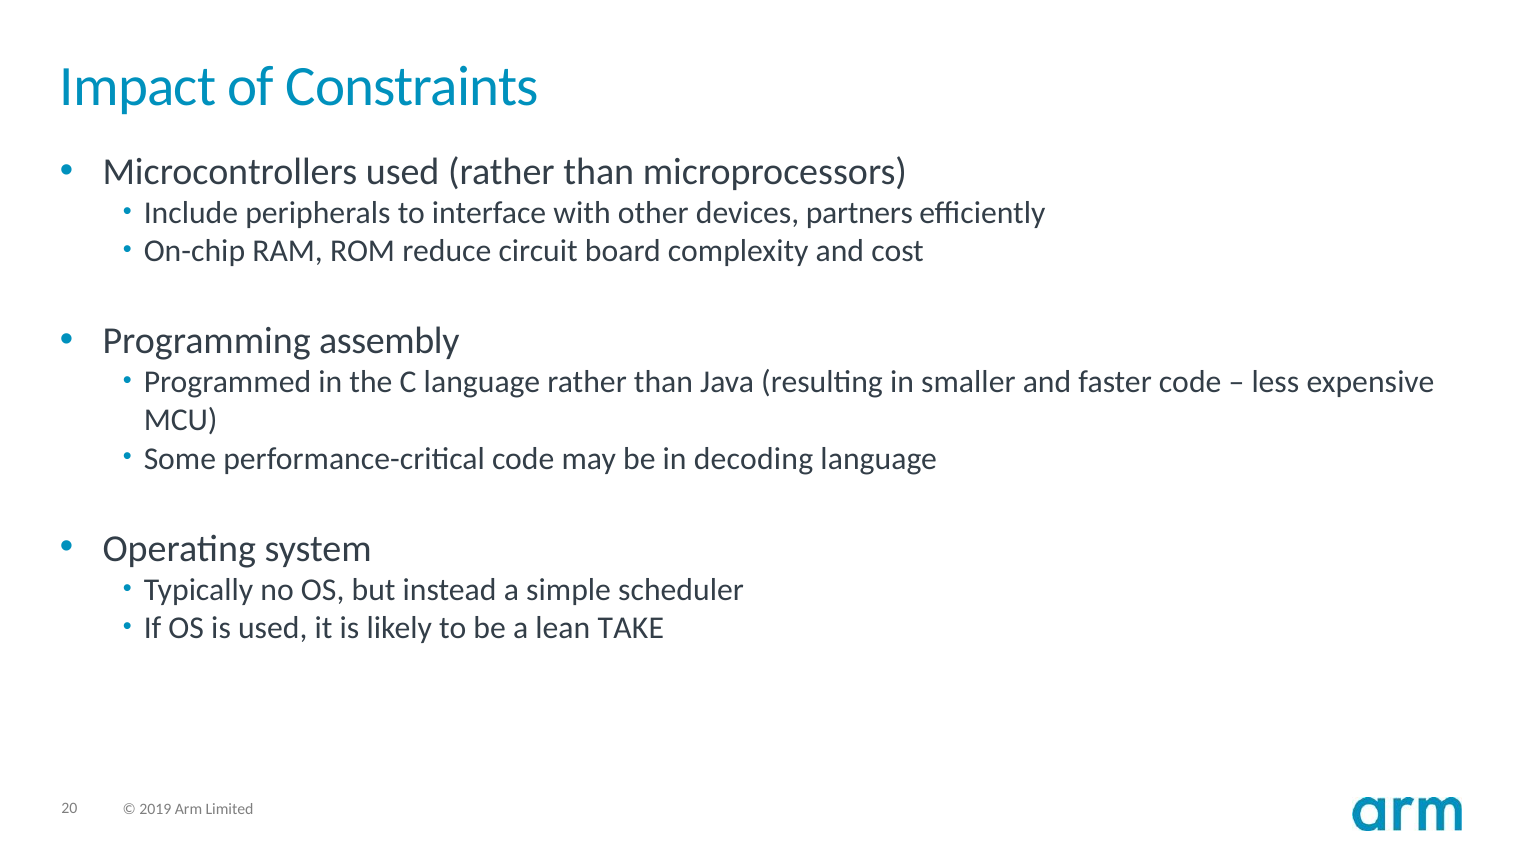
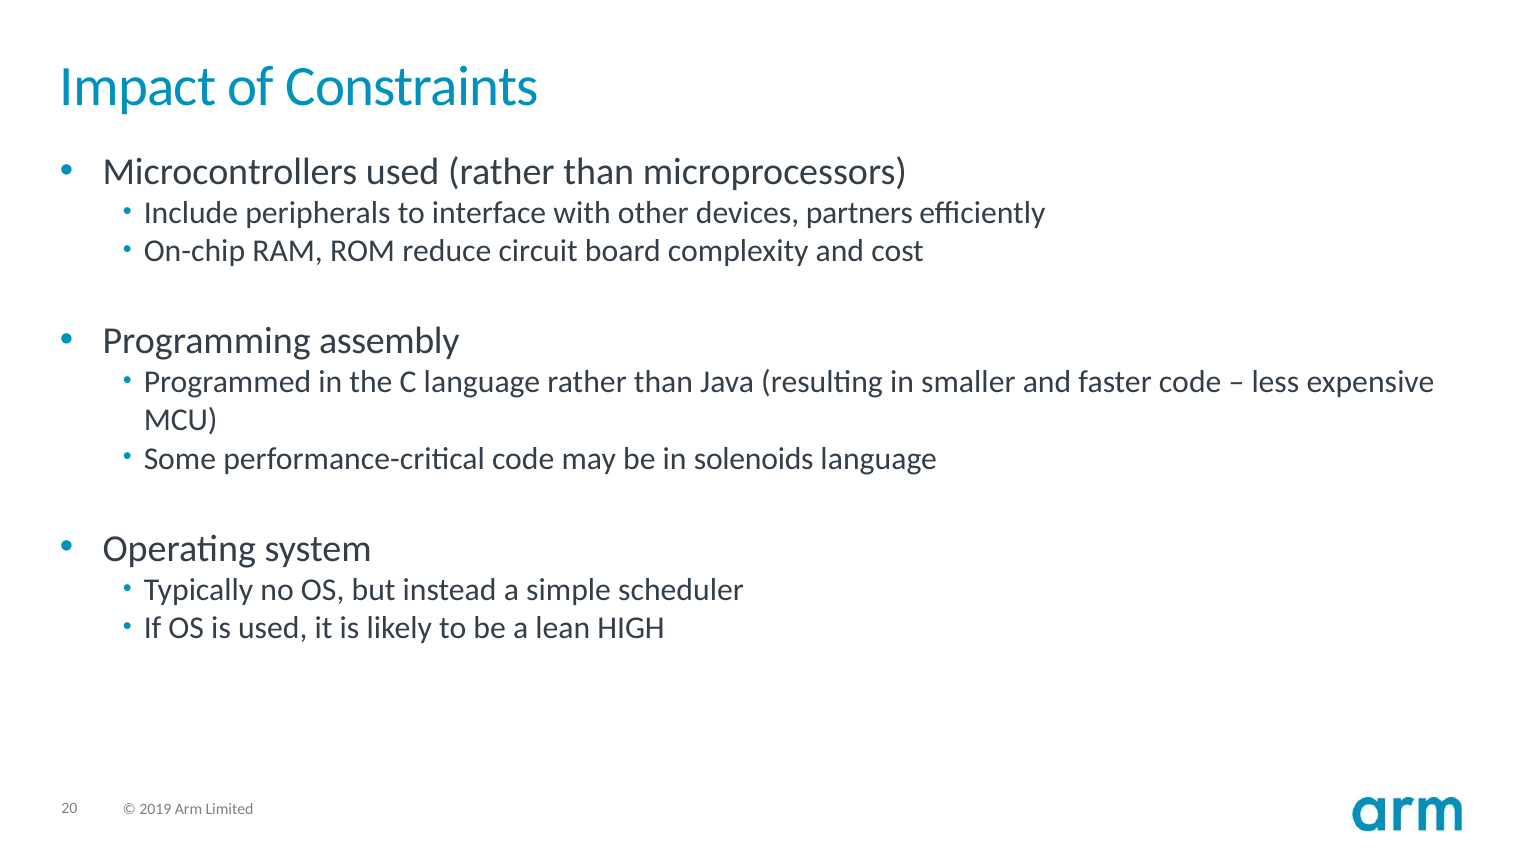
decoding: decoding -> solenoids
TAKE: TAKE -> HIGH
